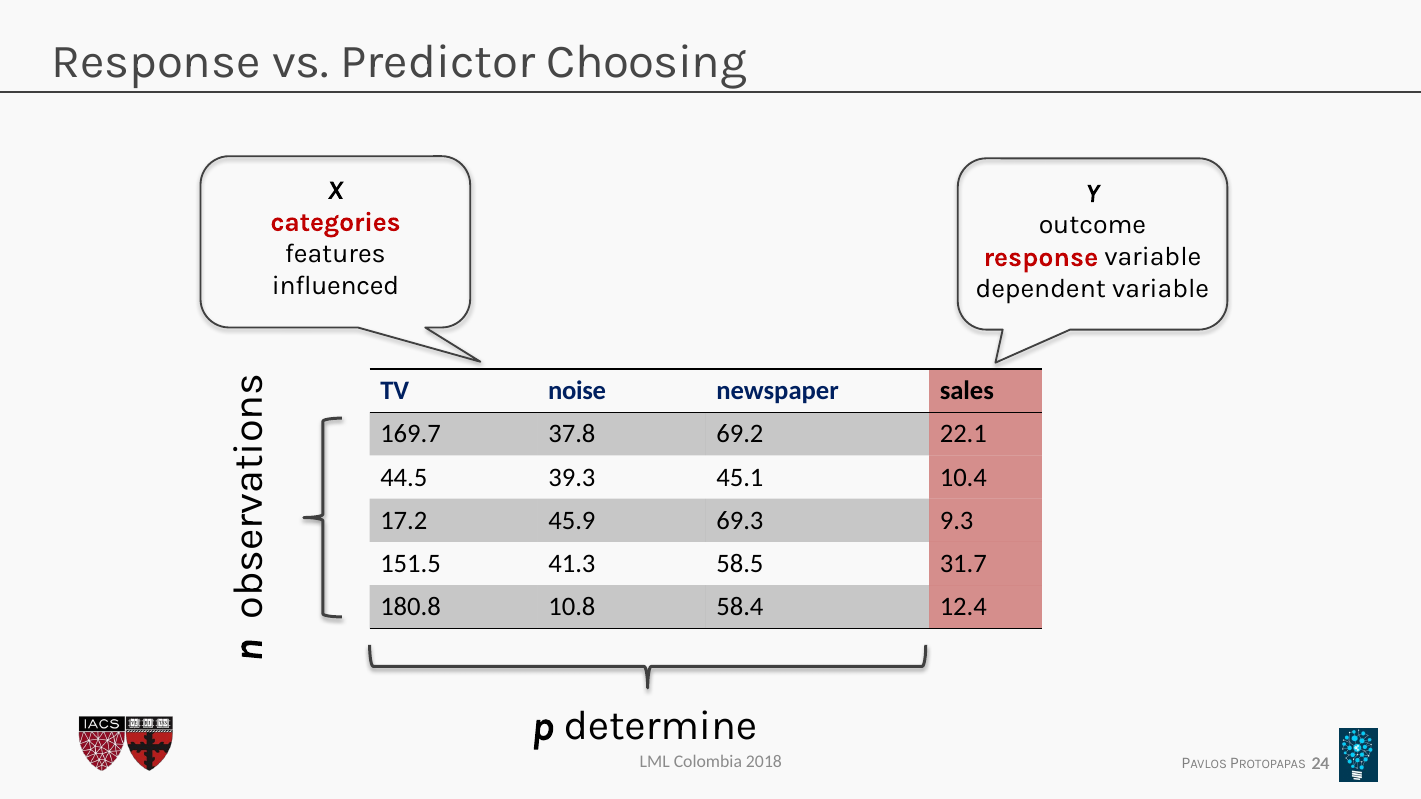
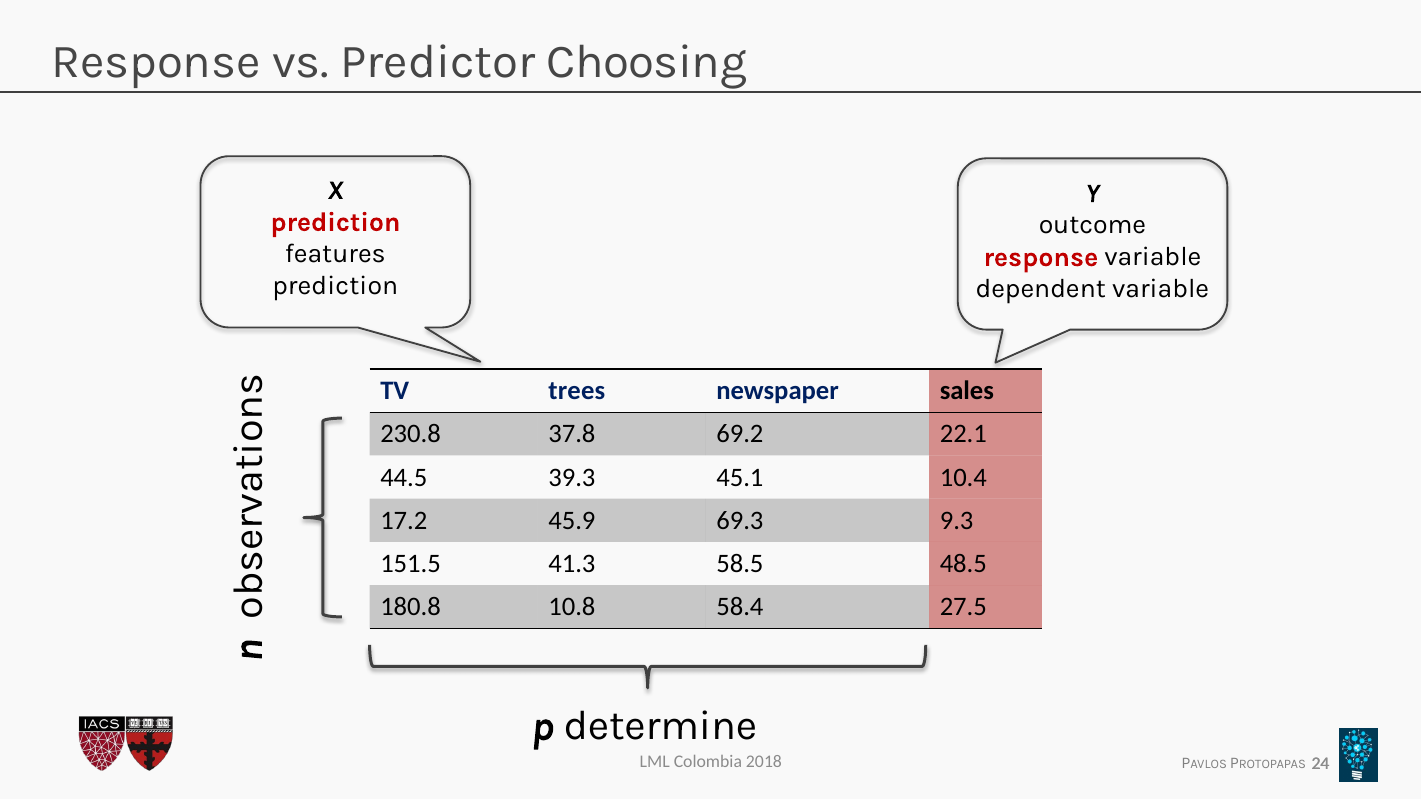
categories at (335, 222): categories -> prediction
influenced at (335, 286): influenced -> prediction
noise: noise -> trees
169.7: 169.7 -> 230.8
31.7: 31.7 -> 48.5
12.4: 12.4 -> 27.5
